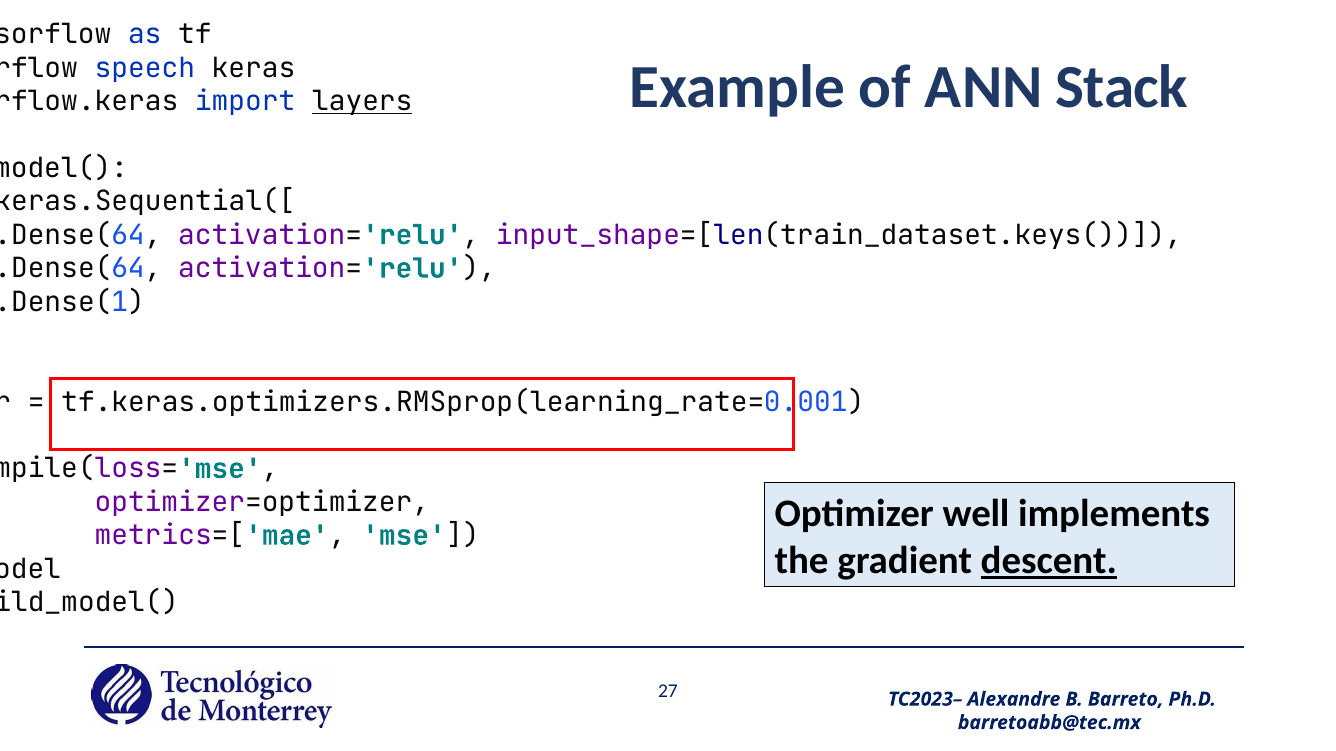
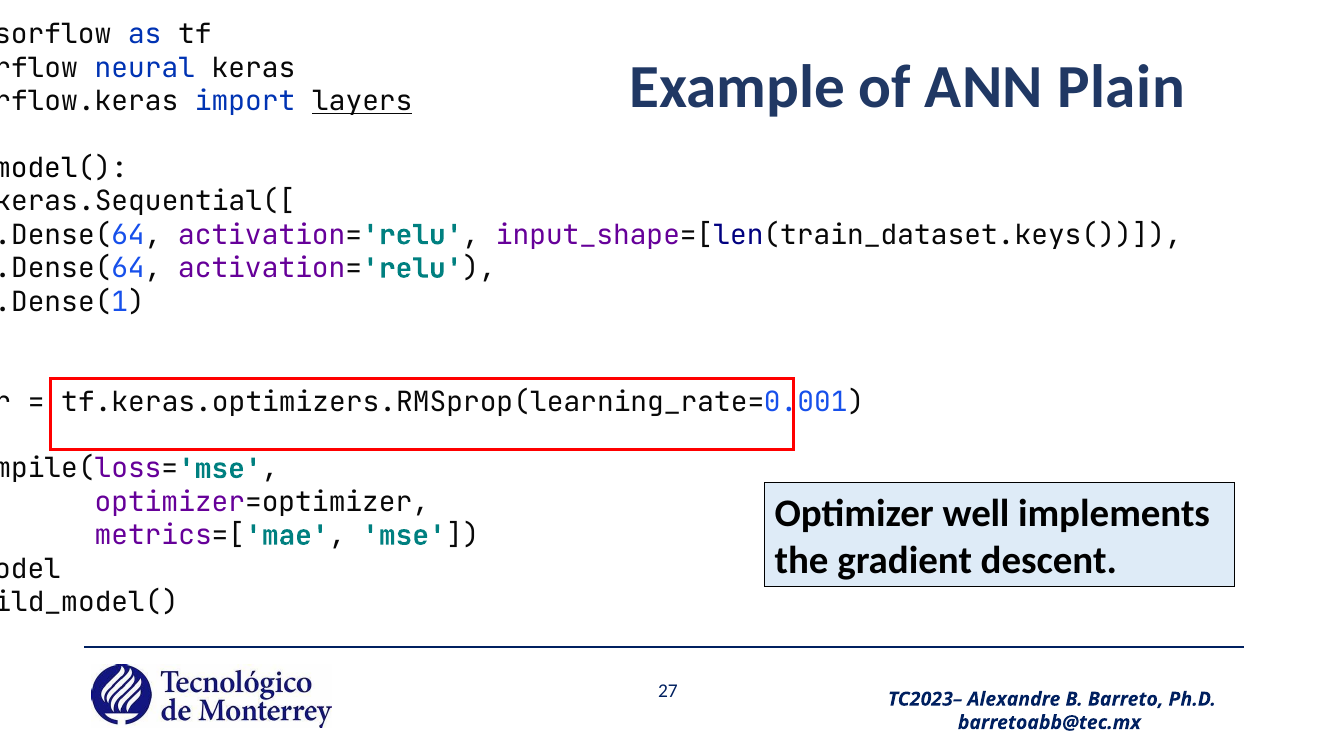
speech: speech -> neural
Stack: Stack -> Plain
descent underline: present -> none
